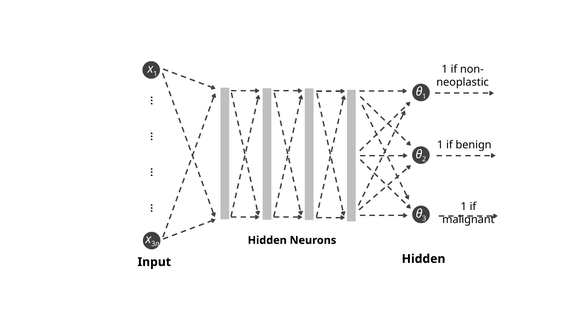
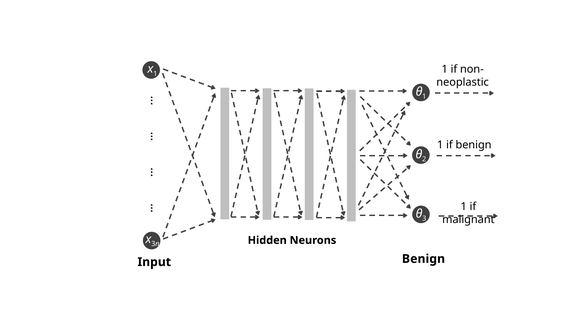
Hidden at (424, 258): Hidden -> Benign
